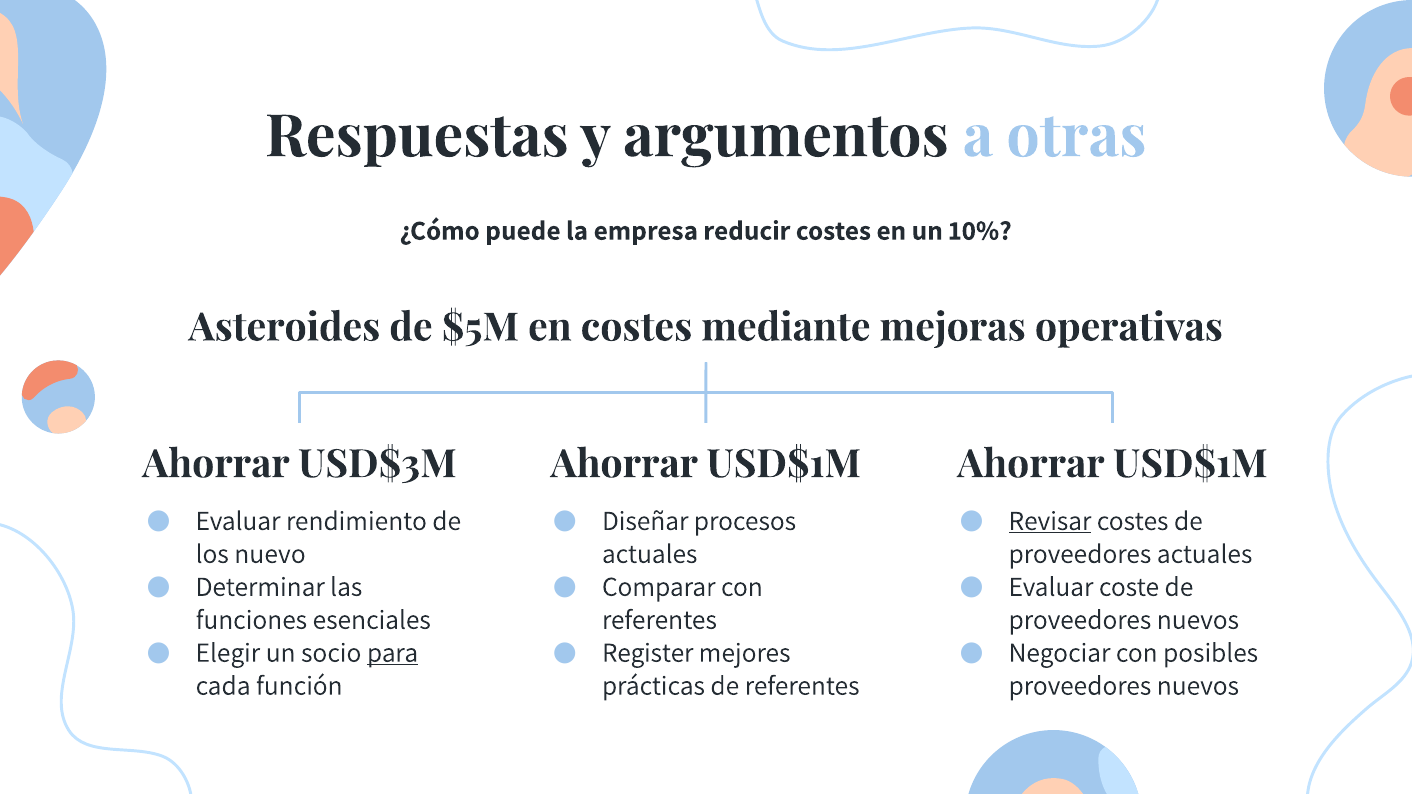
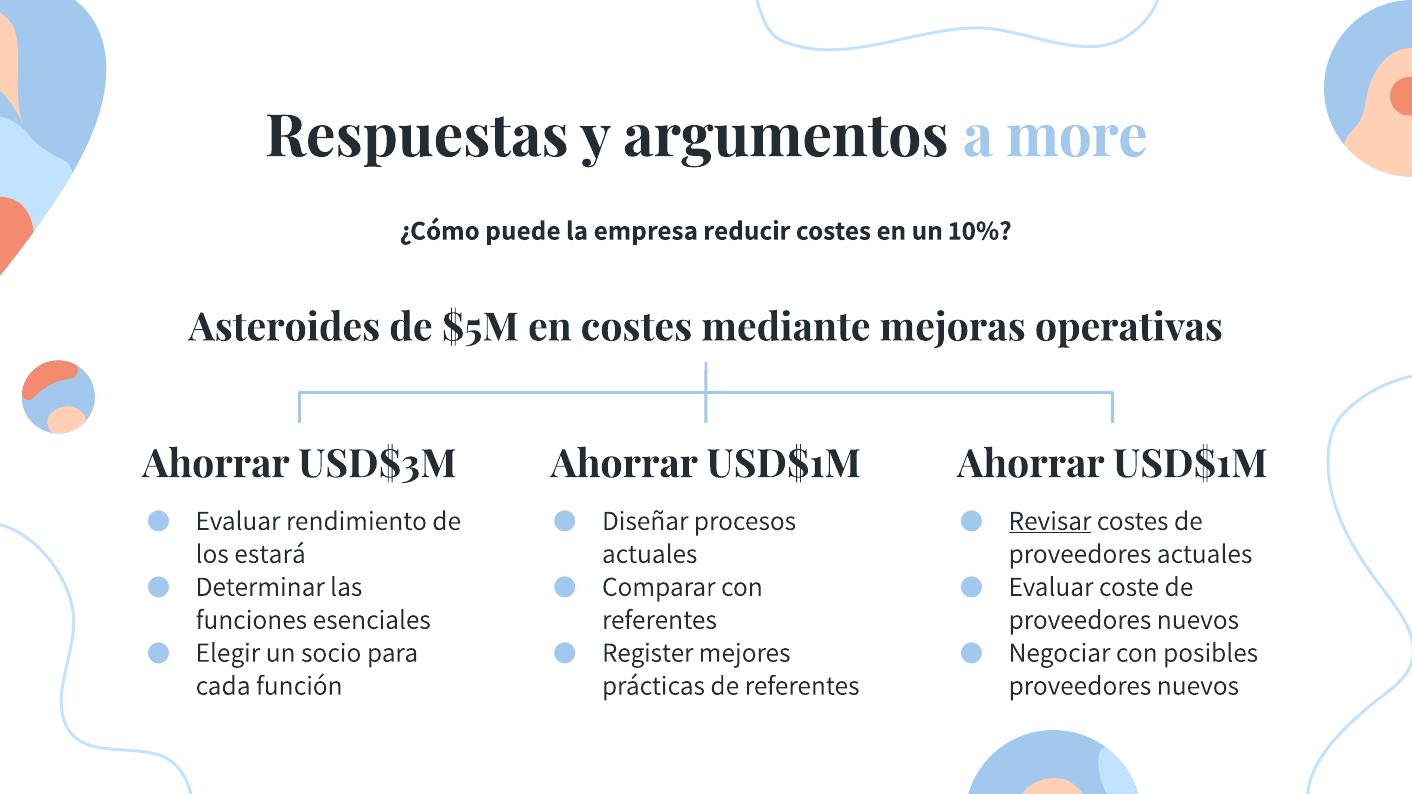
otras: otras -> more
nuevo: nuevo -> estará
para underline: present -> none
